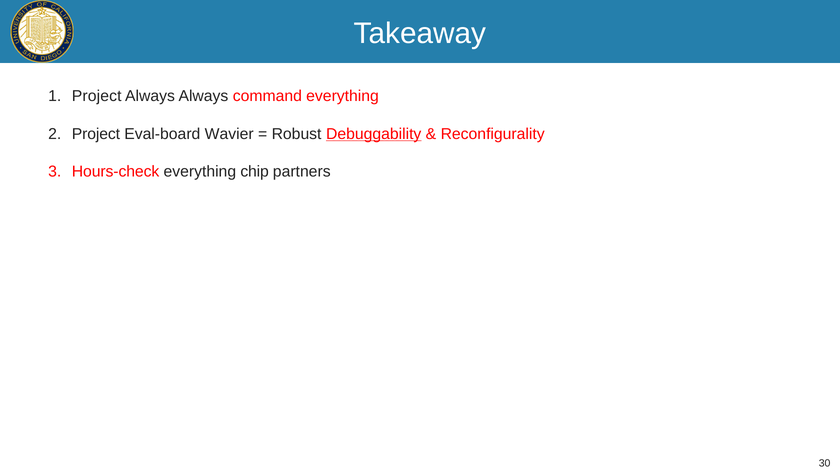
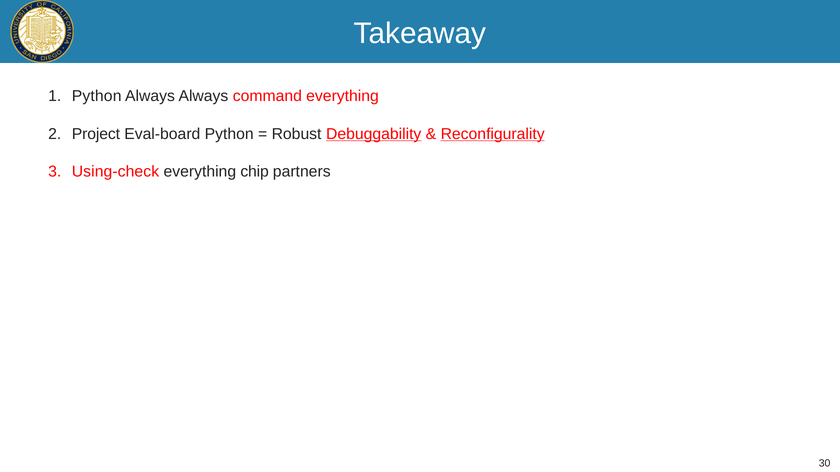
Project at (97, 96): Project -> Python
Eval-board Wavier: Wavier -> Python
Reconfigurality underline: none -> present
Hours-check: Hours-check -> Using-check
